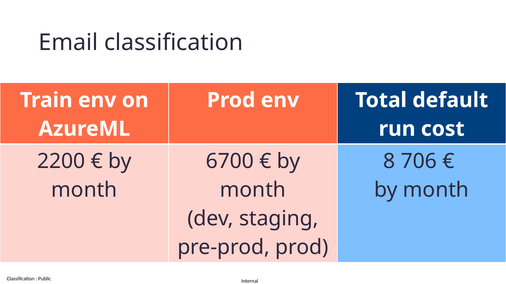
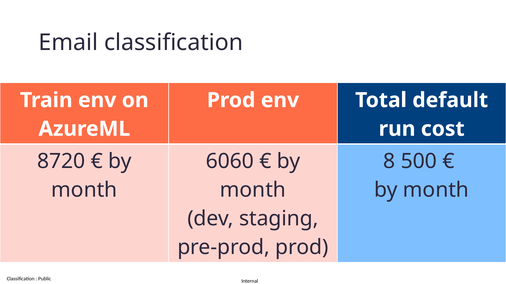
2200: 2200 -> 8720
6700: 6700 -> 6060
706: 706 -> 500
